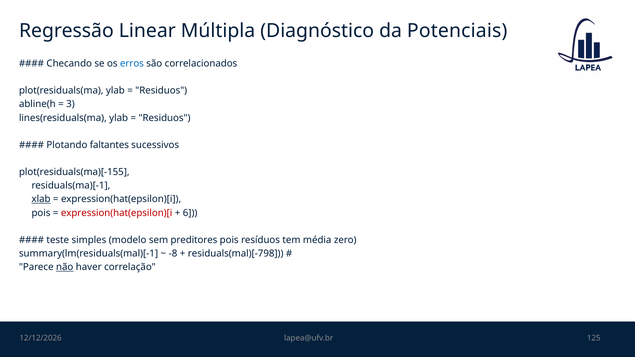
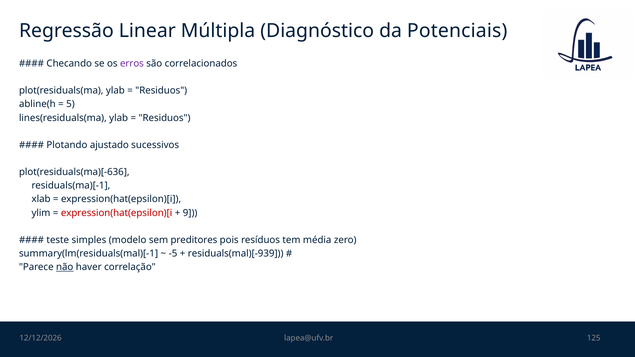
erros colour: blue -> purple
3: 3 -> 5
faltantes: faltantes -> ajustado
plot(residuals(ma)[-155: plot(residuals(ma)[-155 -> plot(residuals(ma)[-636
xlab underline: present -> none
pois at (41, 213): pois -> ylim
6: 6 -> 9
-8: -8 -> -5
residuals(mal)[-798: residuals(mal)[-798 -> residuals(mal)[-939
